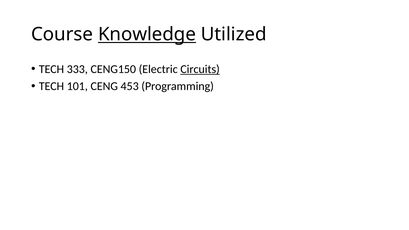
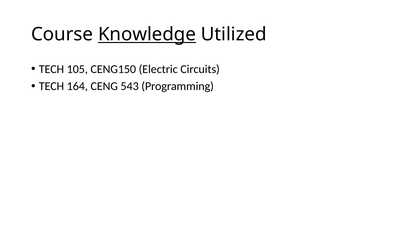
333: 333 -> 105
Circuits underline: present -> none
101: 101 -> 164
453: 453 -> 543
